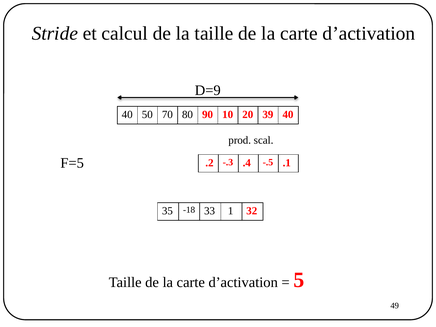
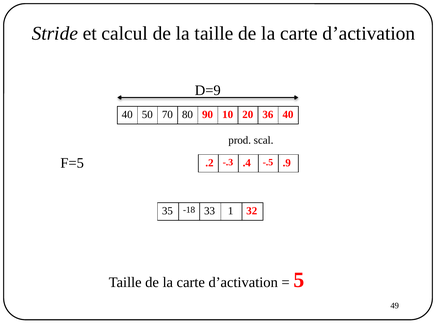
39: 39 -> 36
.1: .1 -> .9
